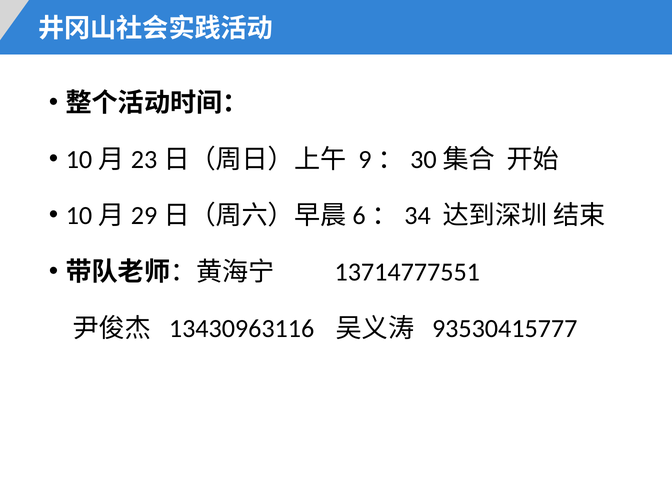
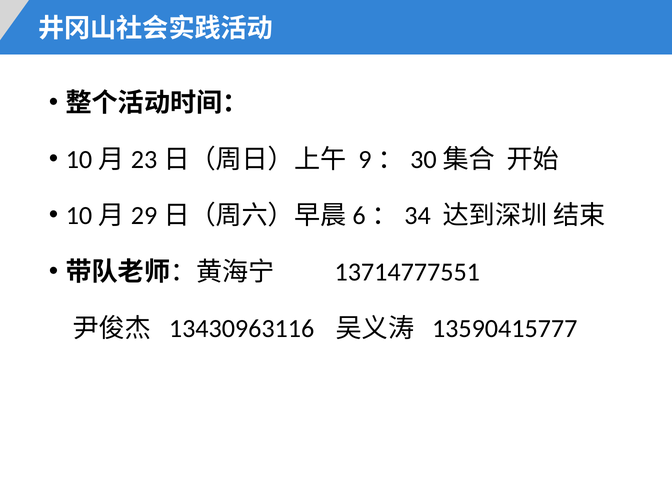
93530415777: 93530415777 -> 13590415777
